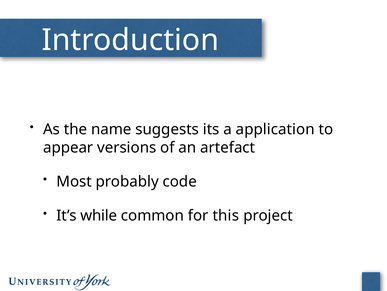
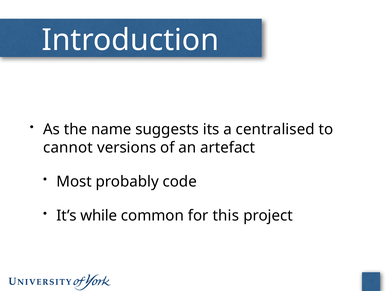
application: application -> centralised
appear: appear -> cannot
